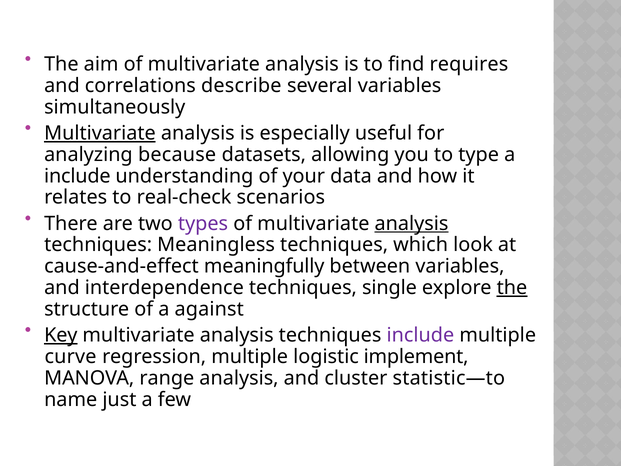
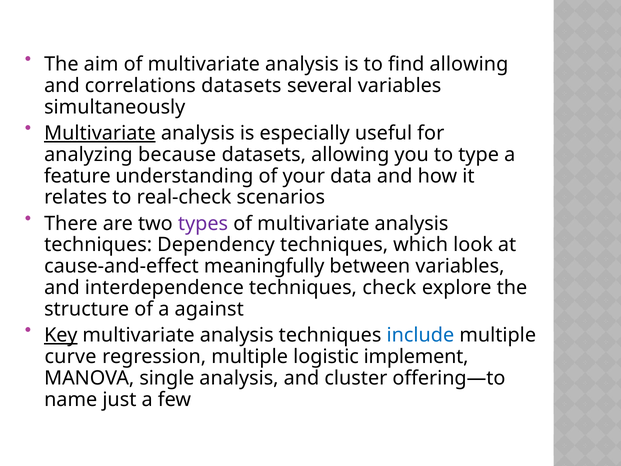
find requires: requires -> allowing
correlations describe: describe -> datasets
include at (77, 176): include -> feature
analysis at (412, 223) underline: present -> none
Meaningless: Meaningless -> Dependency
single: single -> check
the at (512, 288) underline: present -> none
include at (420, 335) colour: purple -> blue
range: range -> single
statistic—to: statistic—to -> offering—to
